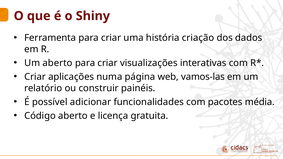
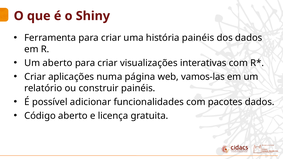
história criação: criação -> painéis
pacotes média: média -> dados
